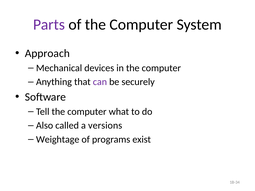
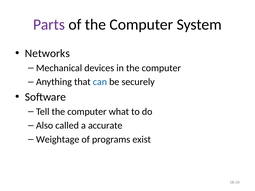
Approach: Approach -> Networks
can colour: purple -> blue
versions: versions -> accurate
